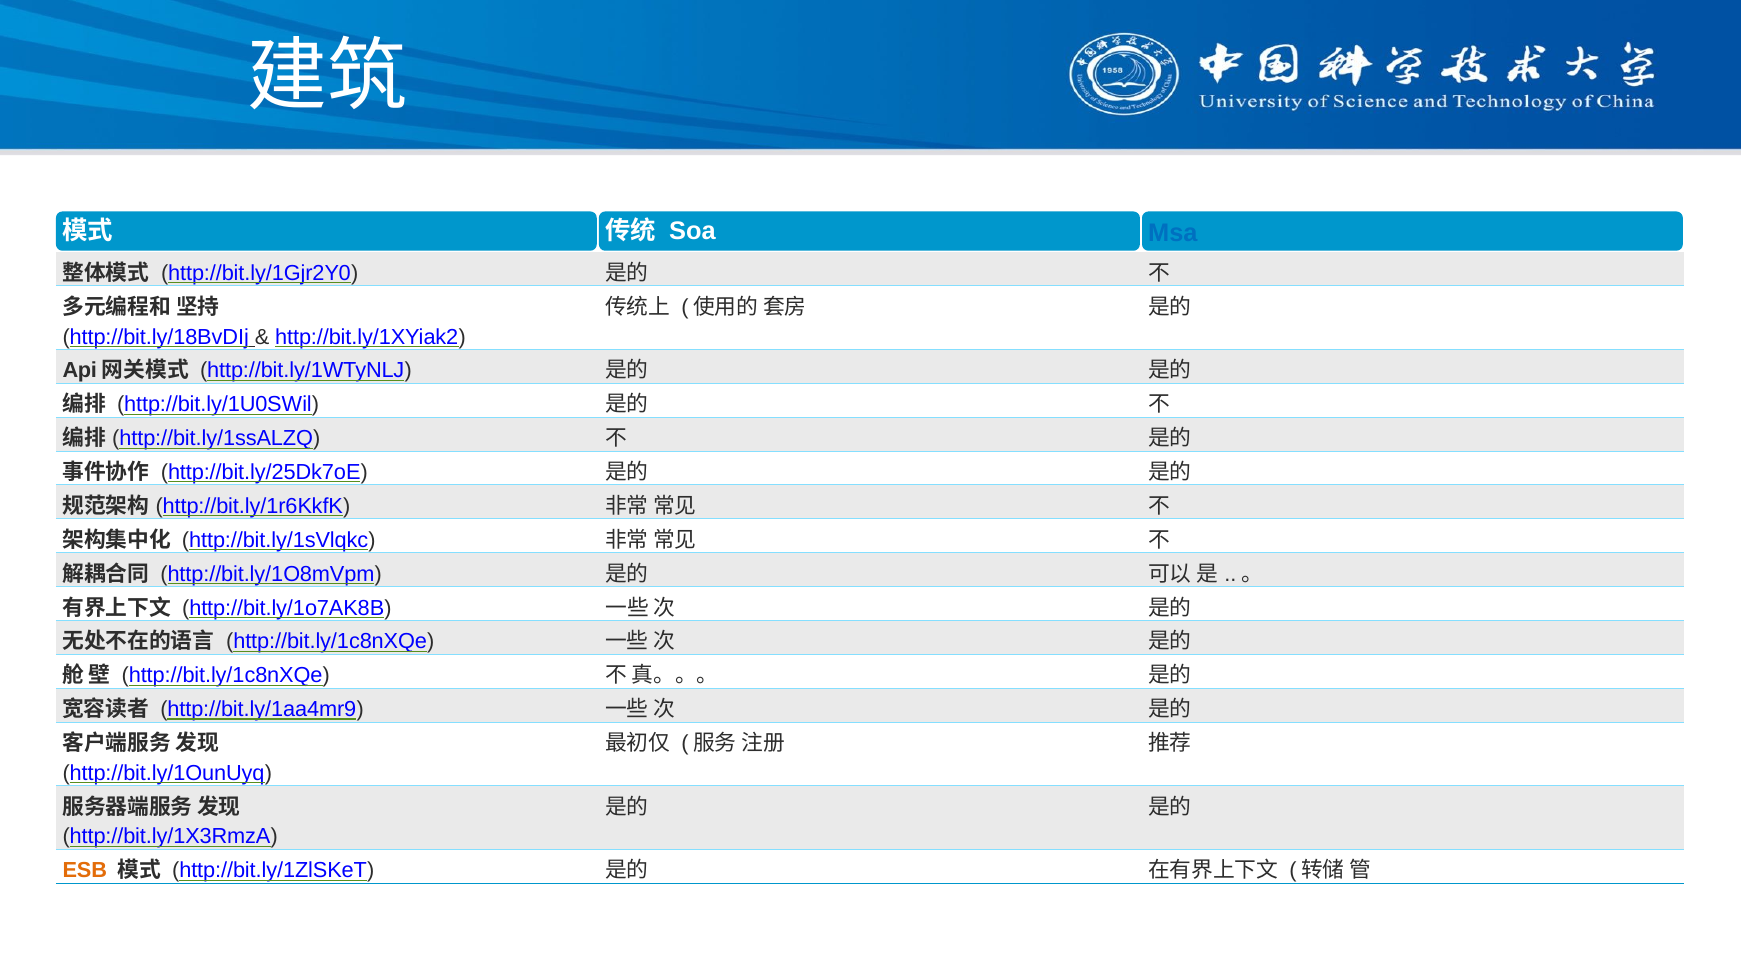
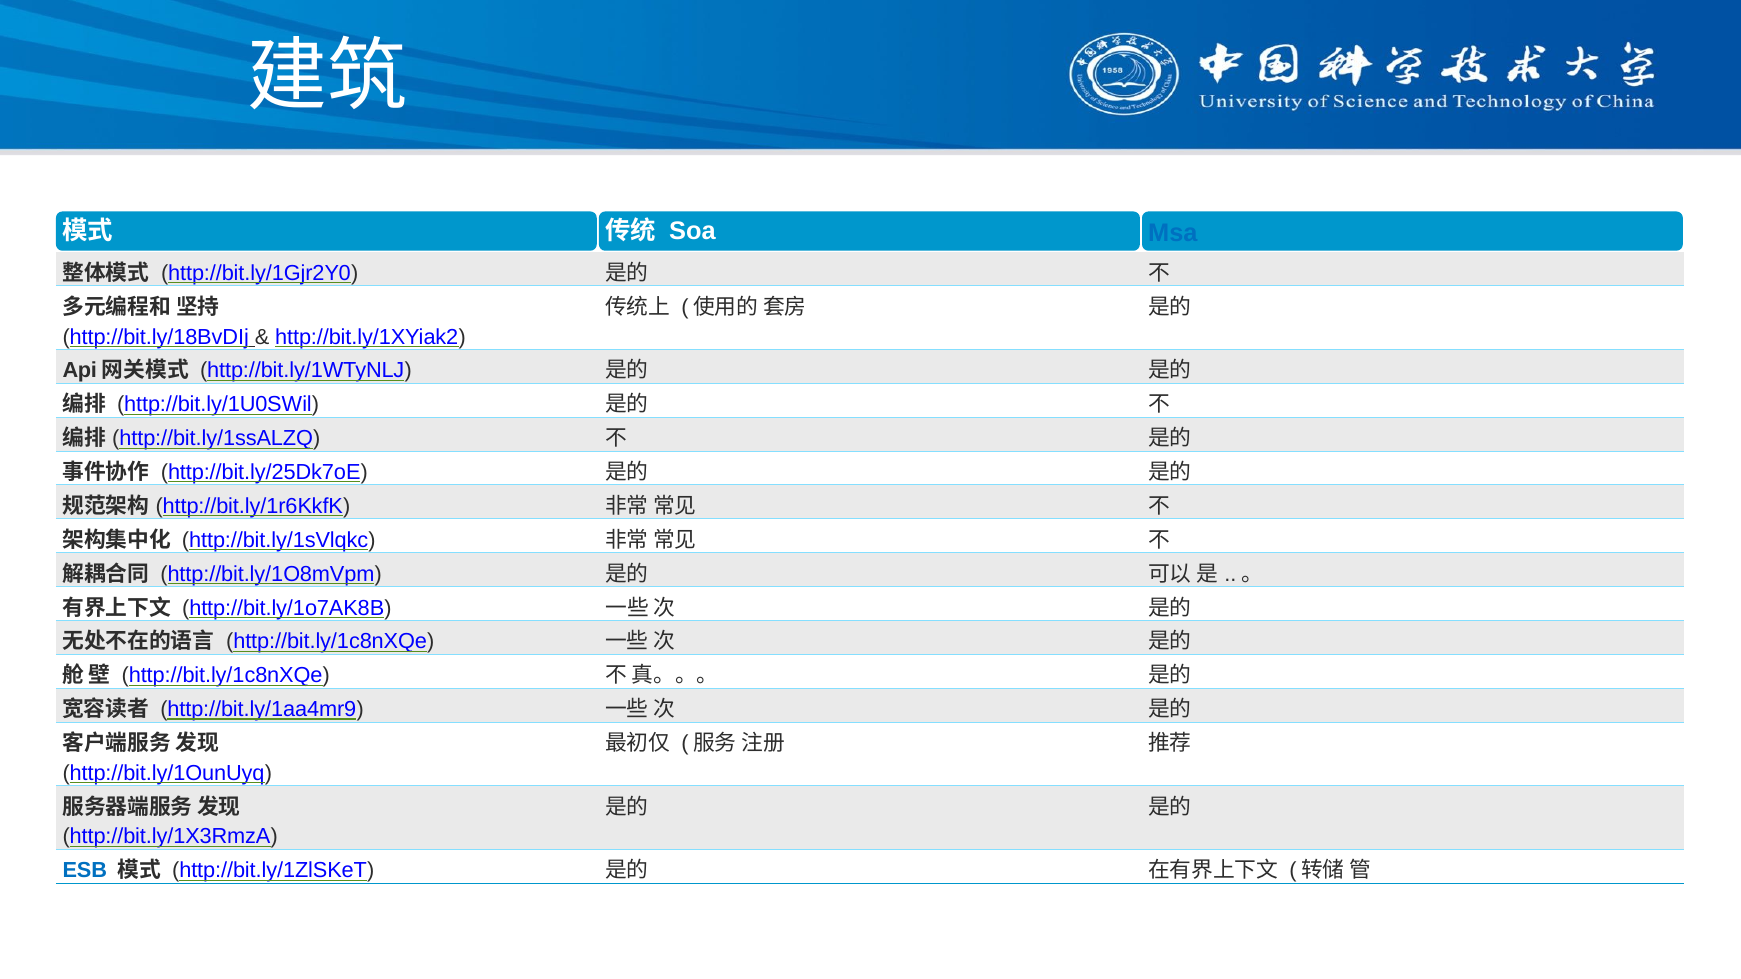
ESB colour: orange -> blue
